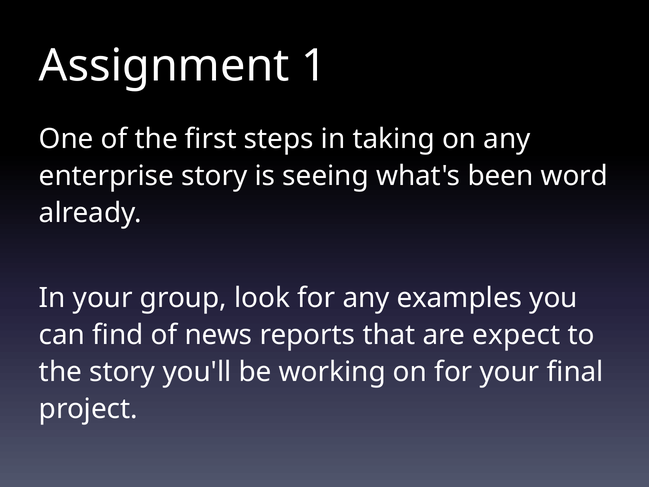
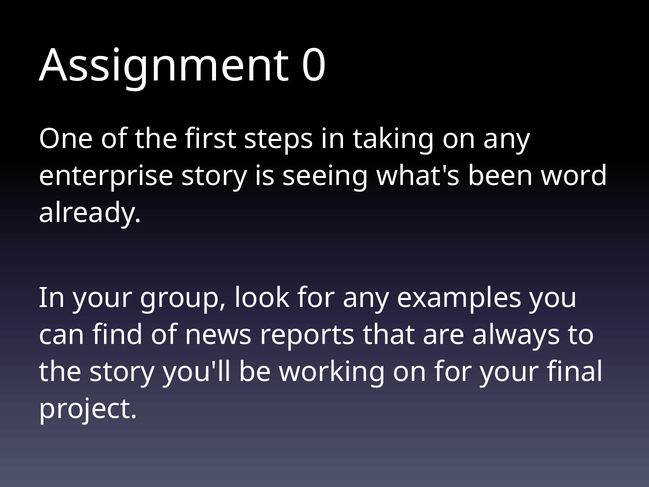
1: 1 -> 0
expect: expect -> always
